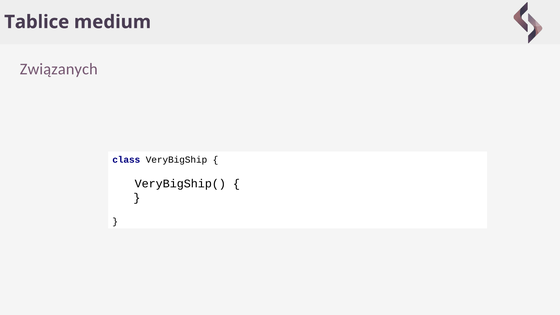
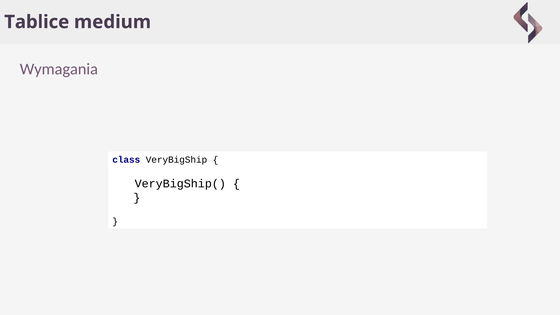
Związanych: Związanych -> Wymagania
